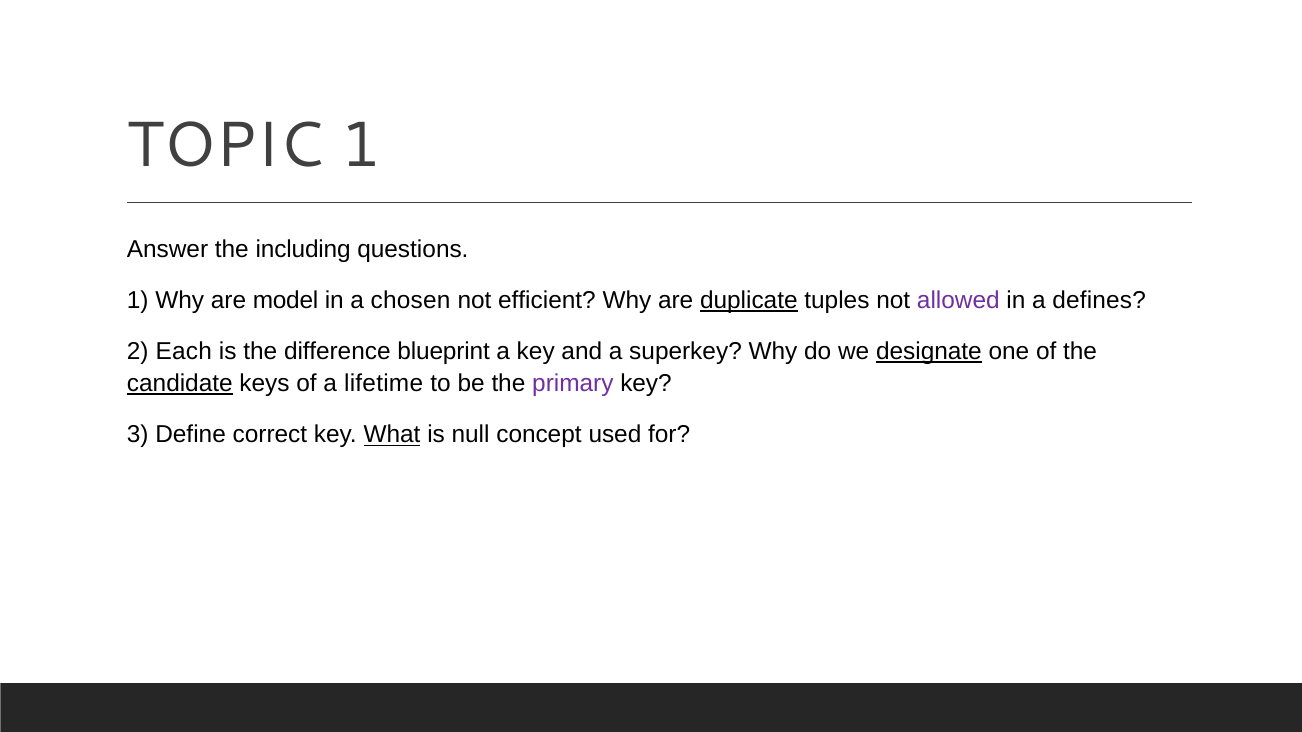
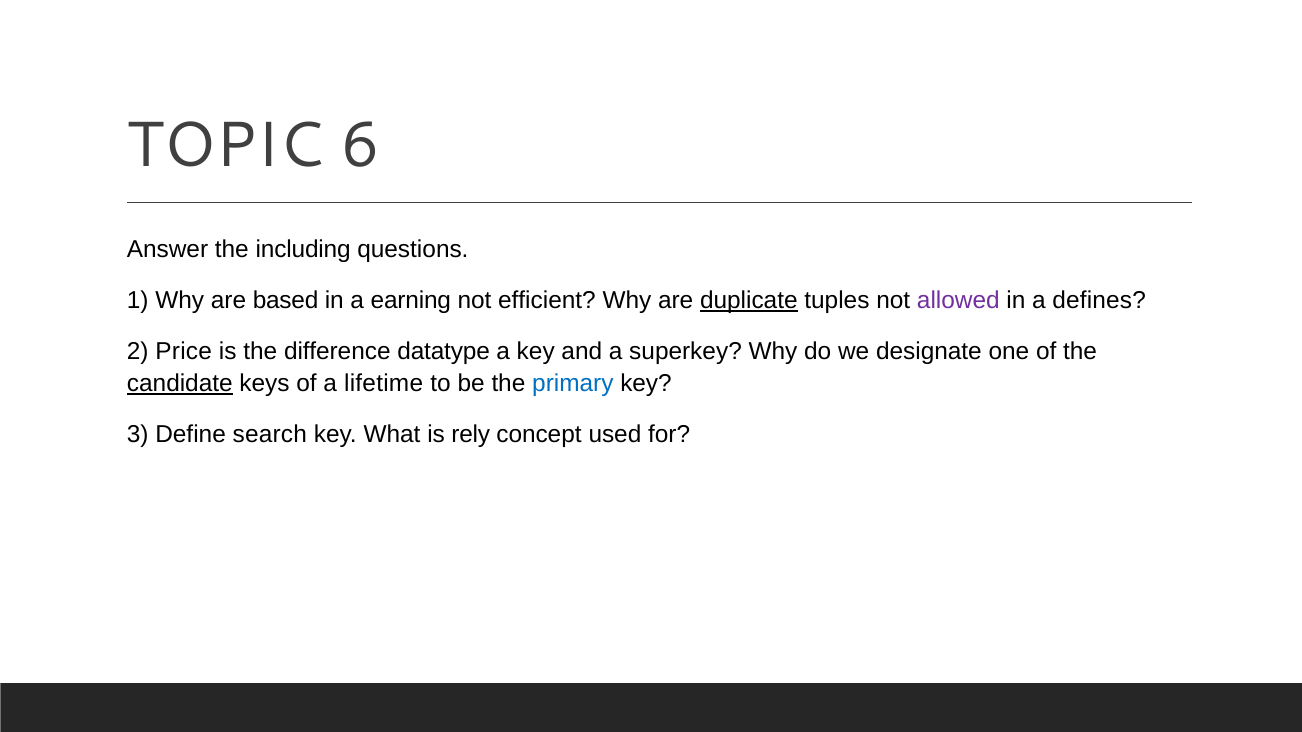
TOPIC 1: 1 -> 6
model: model -> based
chosen: chosen -> earning
Each: Each -> Price
blueprint: blueprint -> datatype
designate underline: present -> none
primary colour: purple -> blue
correct: correct -> search
What underline: present -> none
null: null -> rely
